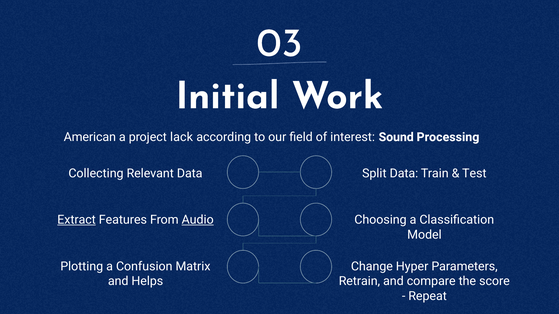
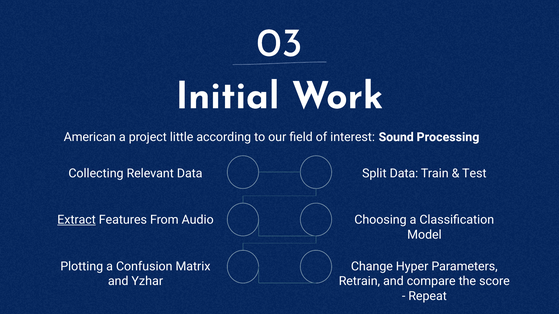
lack: lack -> little
Audio underline: present -> none
Helps: Helps -> Yzhar
